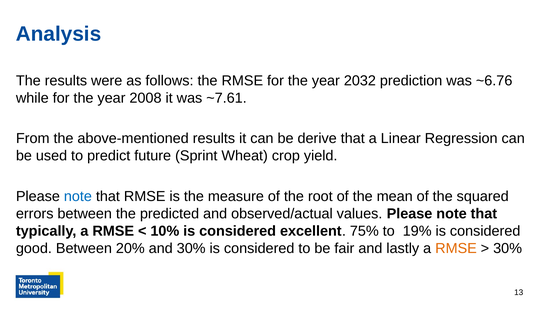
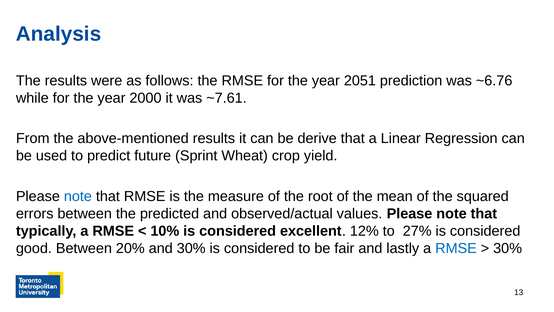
2032: 2032 -> 2051
2008: 2008 -> 2000
75%: 75% -> 12%
19%: 19% -> 27%
RMSE at (456, 248) colour: orange -> blue
